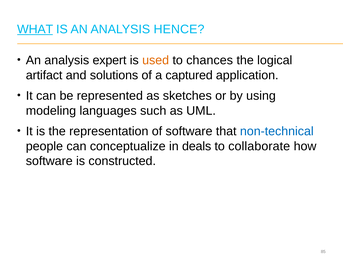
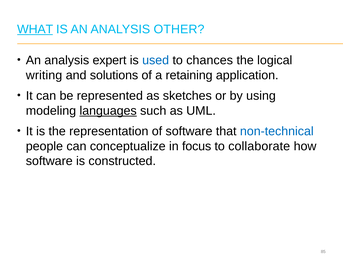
HENCE: HENCE -> OTHER
used colour: orange -> blue
artifact: artifact -> writing
captured: captured -> retaining
languages underline: none -> present
deals: deals -> focus
